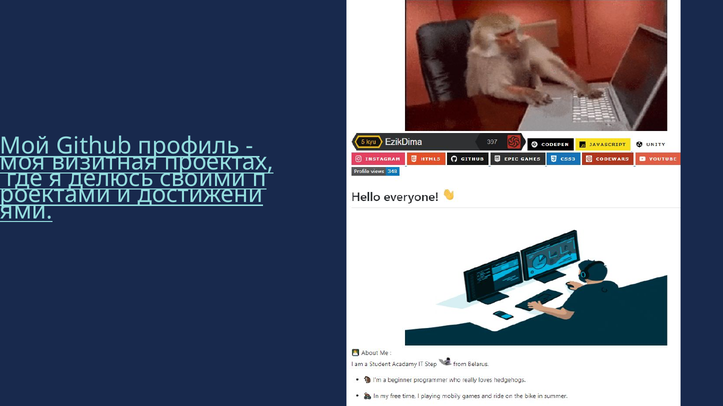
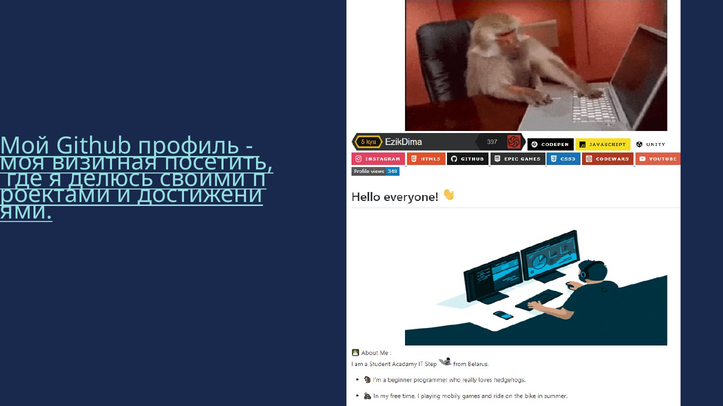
проектах: проектах -> посетить
